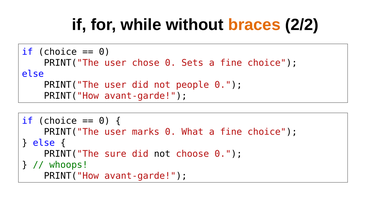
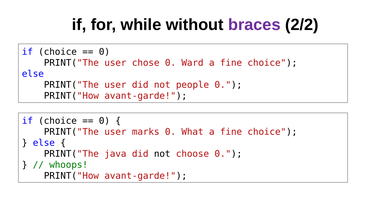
braces colour: orange -> purple
Sets: Sets -> Ward
sure: sure -> java
